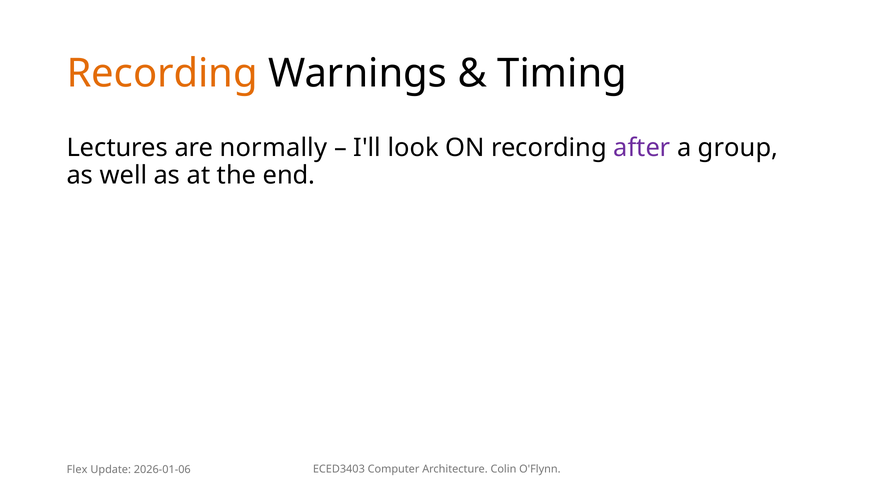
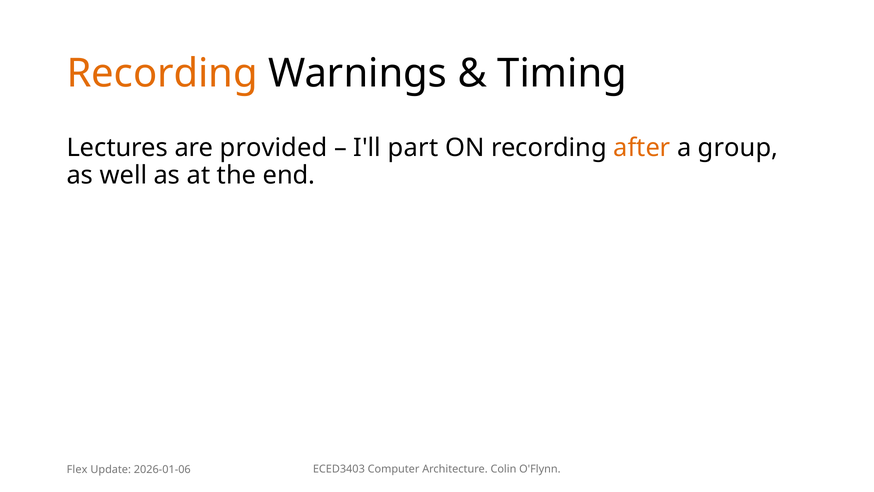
normally: normally -> provided
look: look -> part
after colour: purple -> orange
